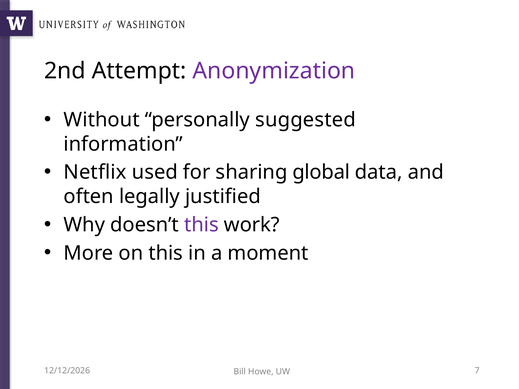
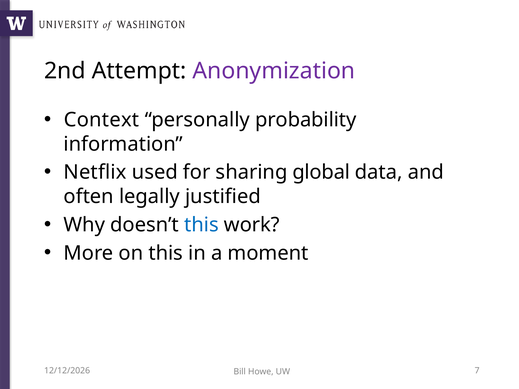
Without: Without -> Context
suggested: suggested -> probability
this at (201, 225) colour: purple -> blue
